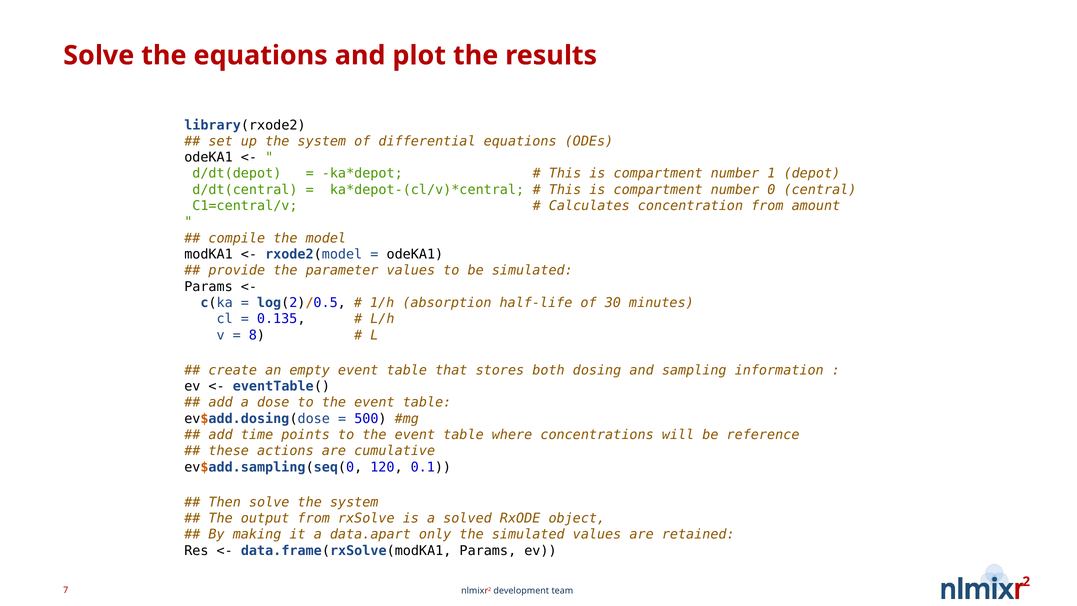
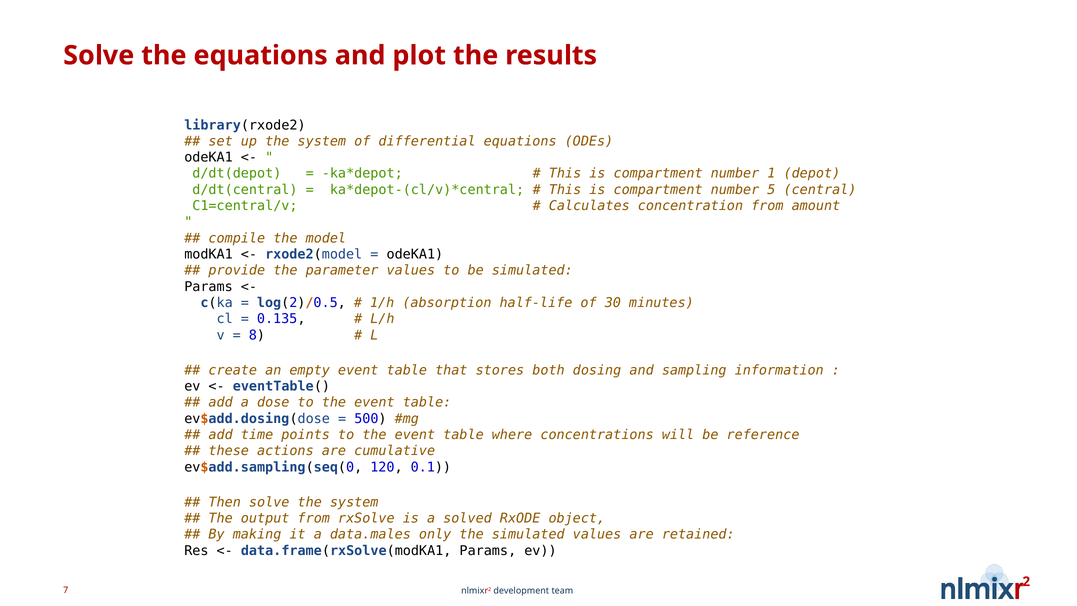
0: 0 -> 5
data.apart: data.apart -> data.males
